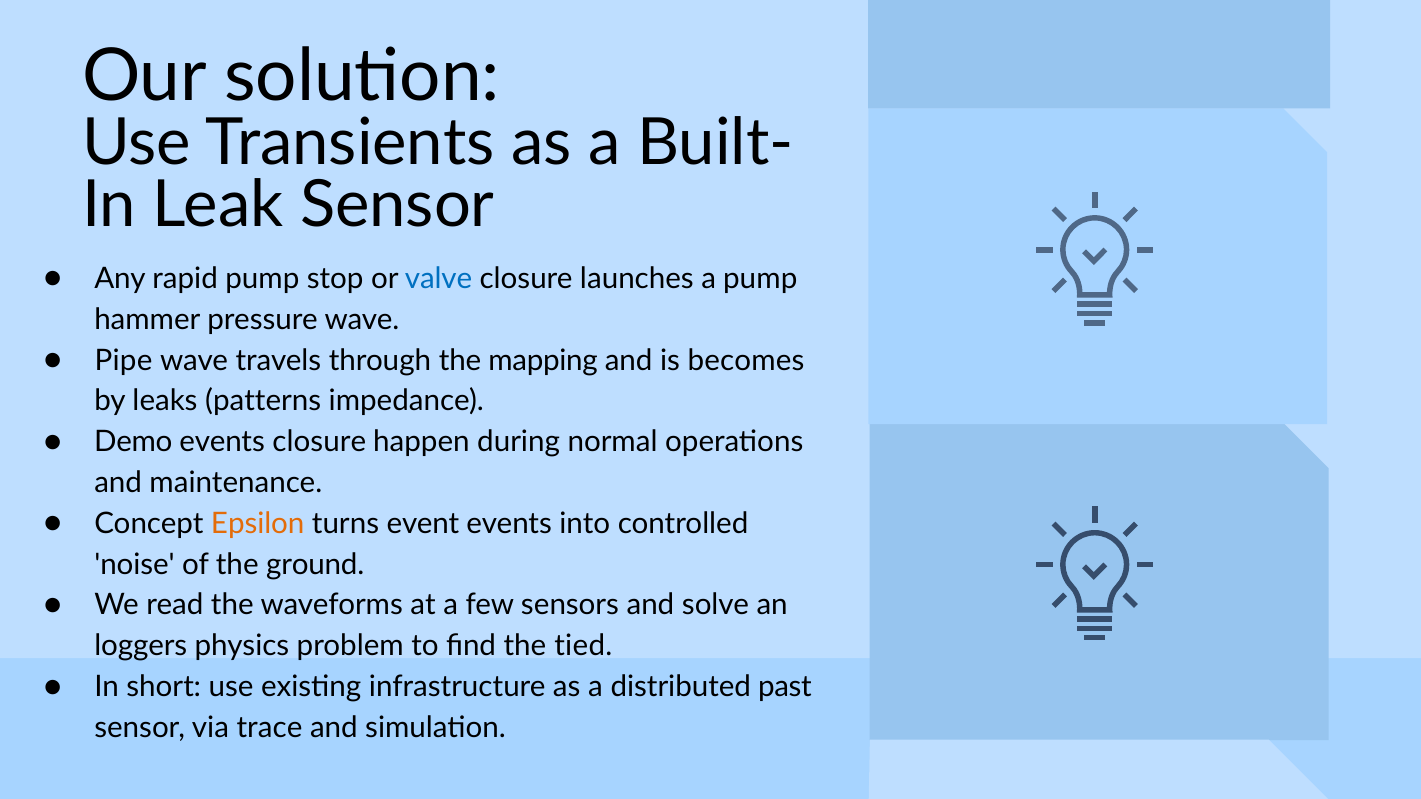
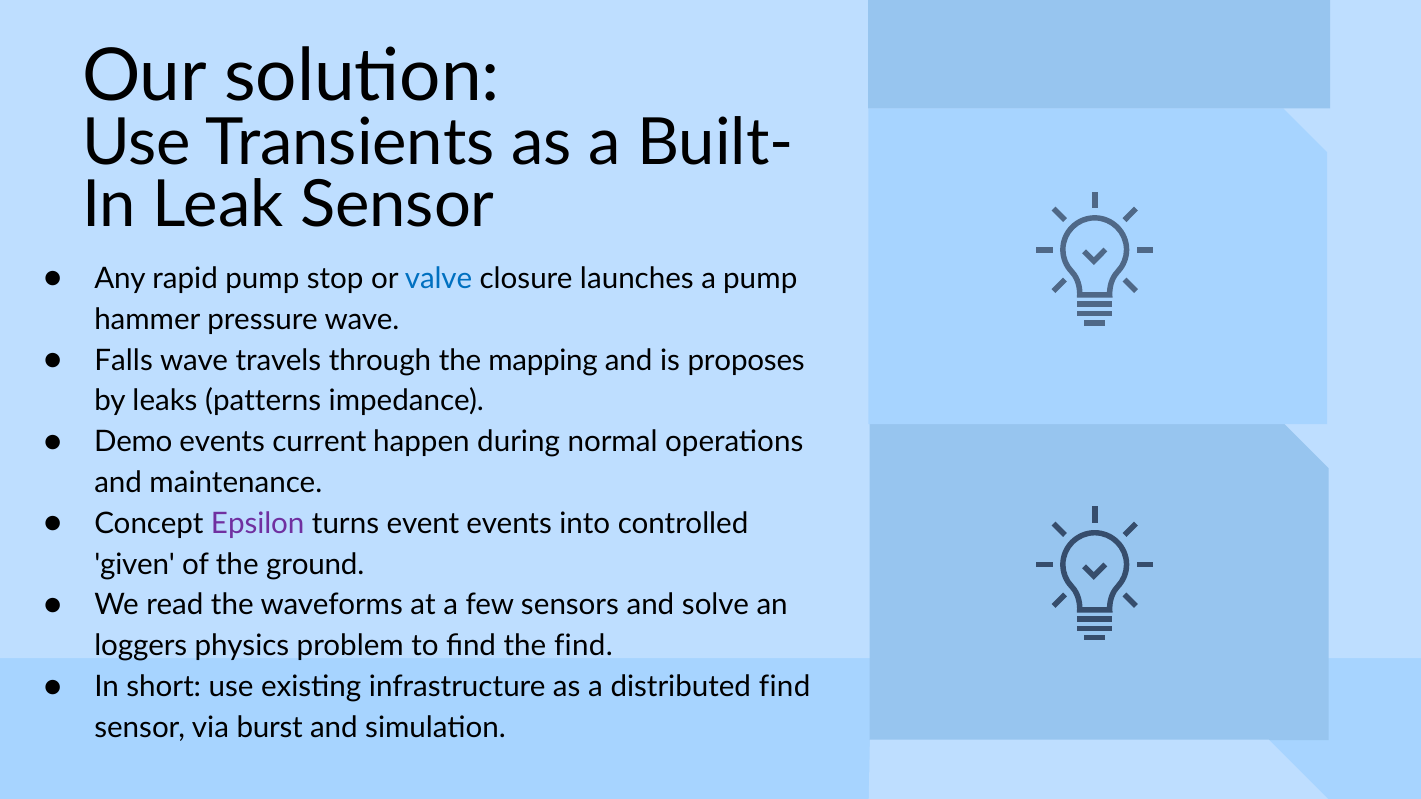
Pipe: Pipe -> Falls
becomes: becomes -> proposes
events closure: closure -> current
Epsilon colour: orange -> purple
noise: noise -> given
the tied: tied -> find
distributed past: past -> find
trace: trace -> burst
